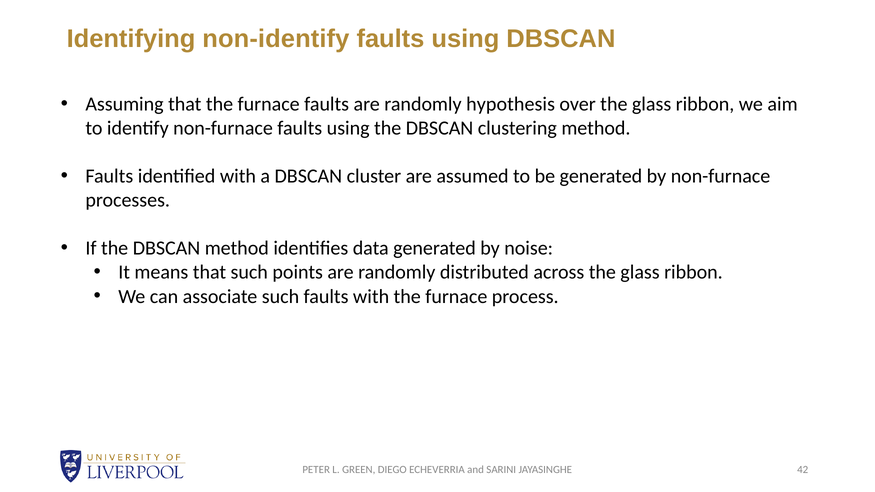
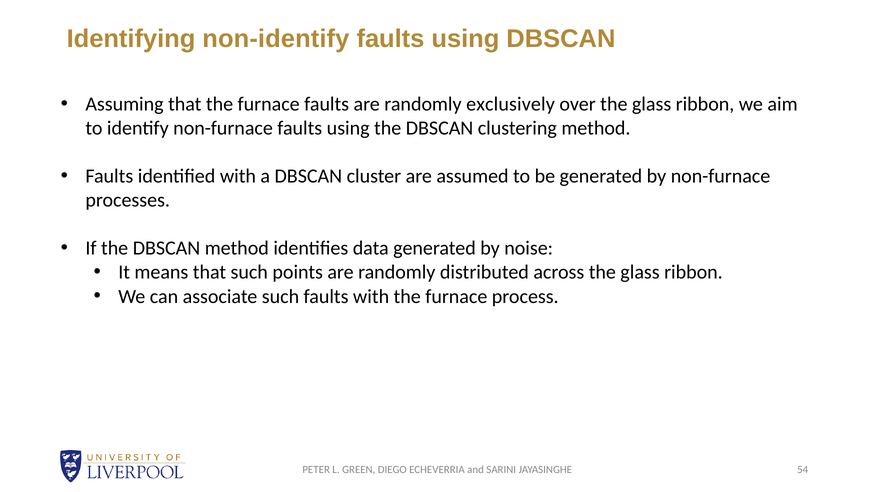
hypothesis: hypothesis -> exclusively
42: 42 -> 54
